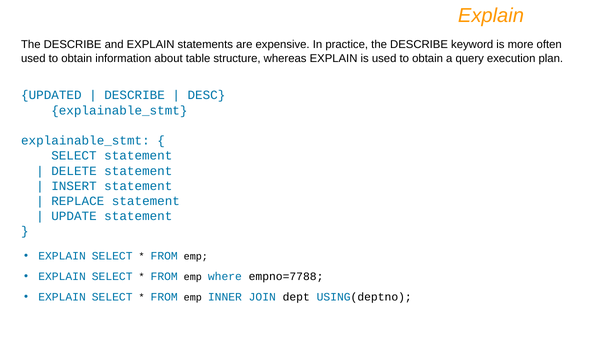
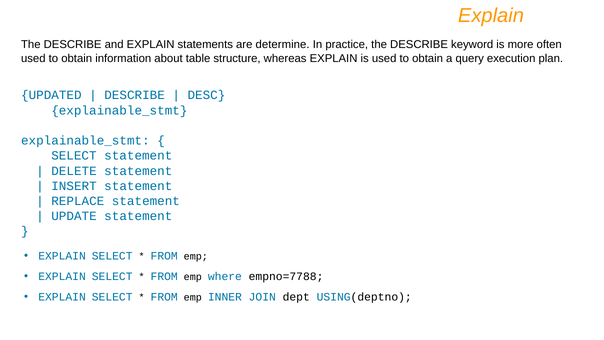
expensive: expensive -> determine
